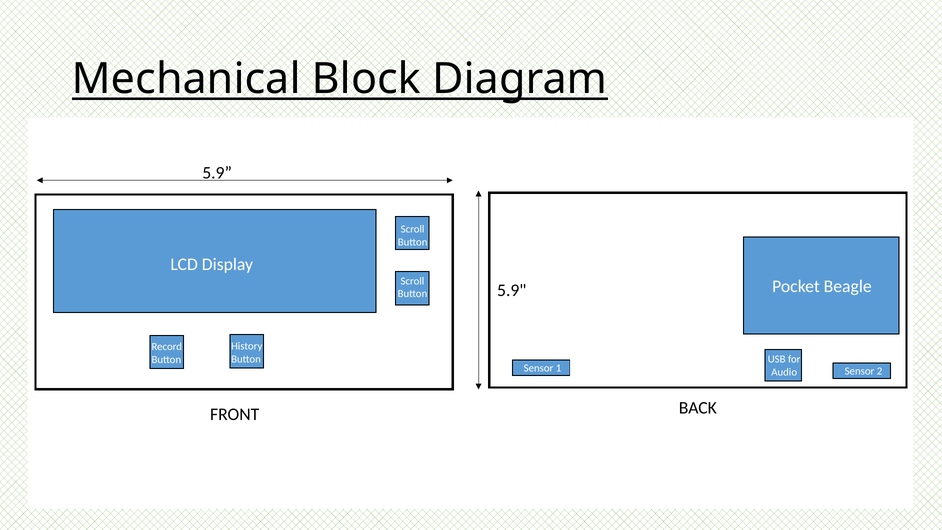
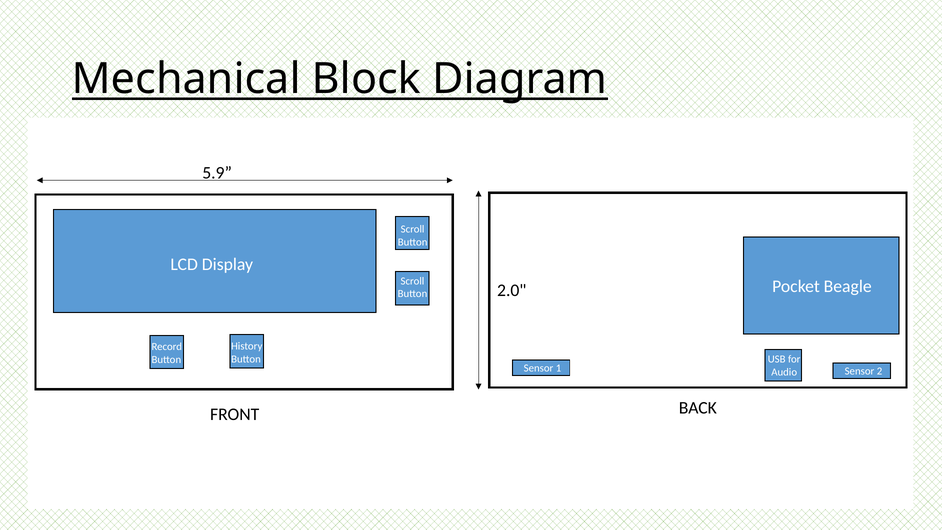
5.9 at (512, 291): 5.9 -> 2.0
